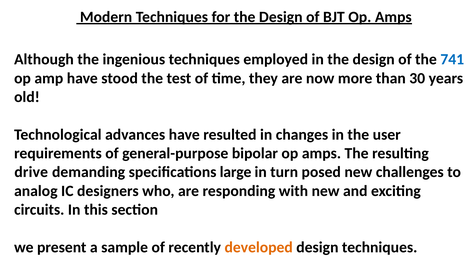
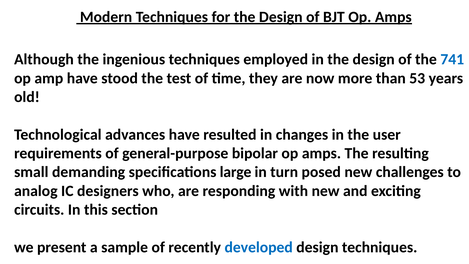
30: 30 -> 53
drive: drive -> small
developed colour: orange -> blue
